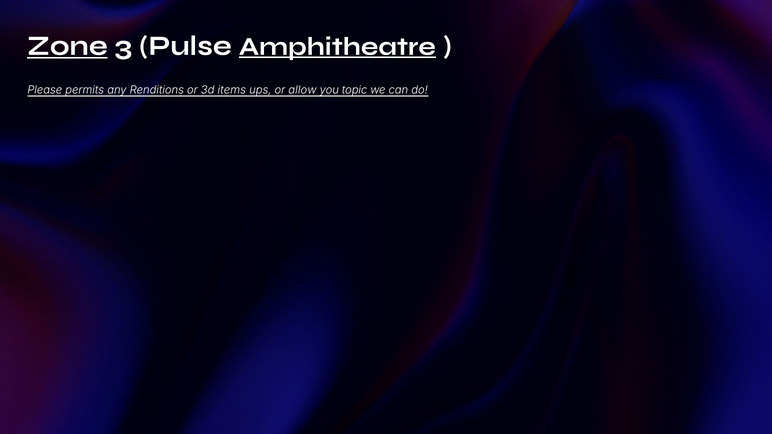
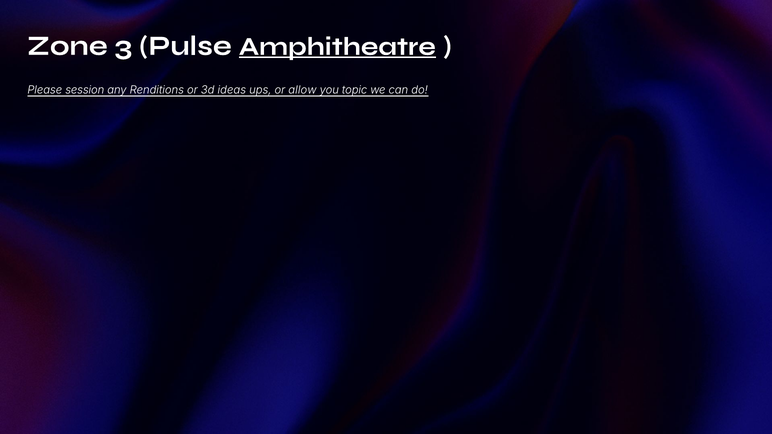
Zone underline: present -> none
permits: permits -> session
items: items -> ideas
